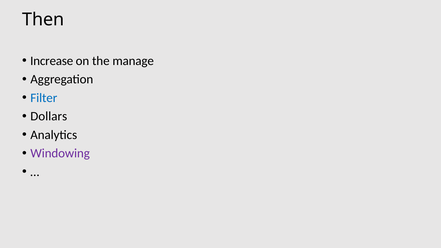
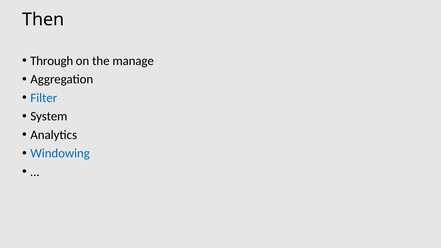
Increase: Increase -> Through
Dollars: Dollars -> System
Windowing colour: purple -> blue
